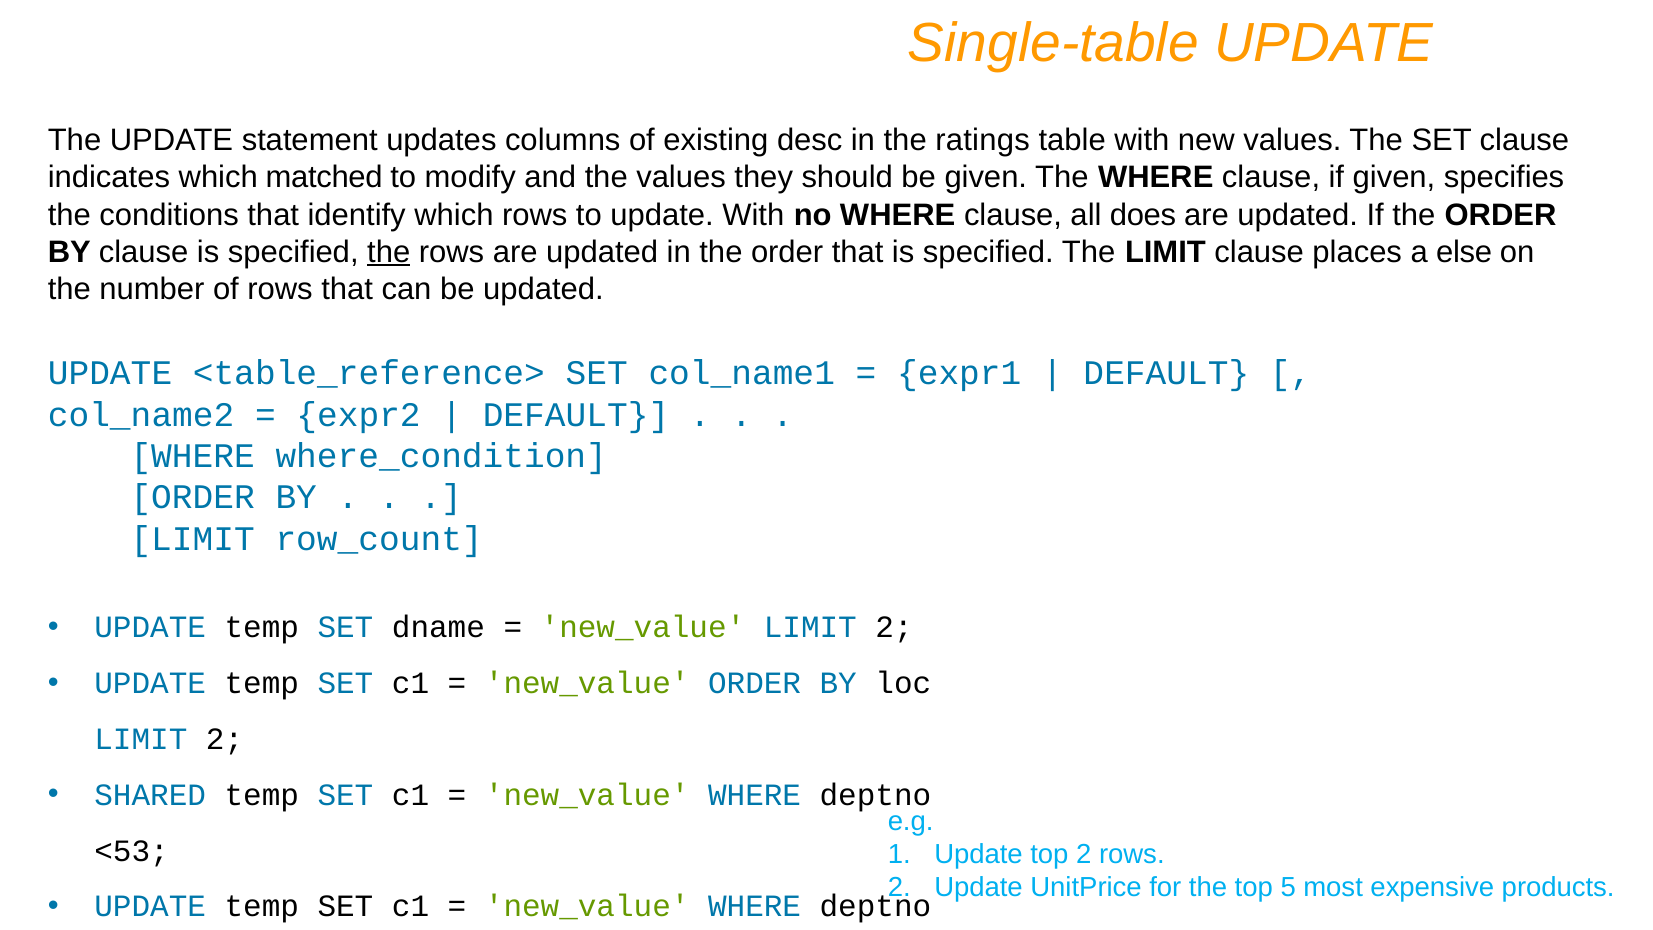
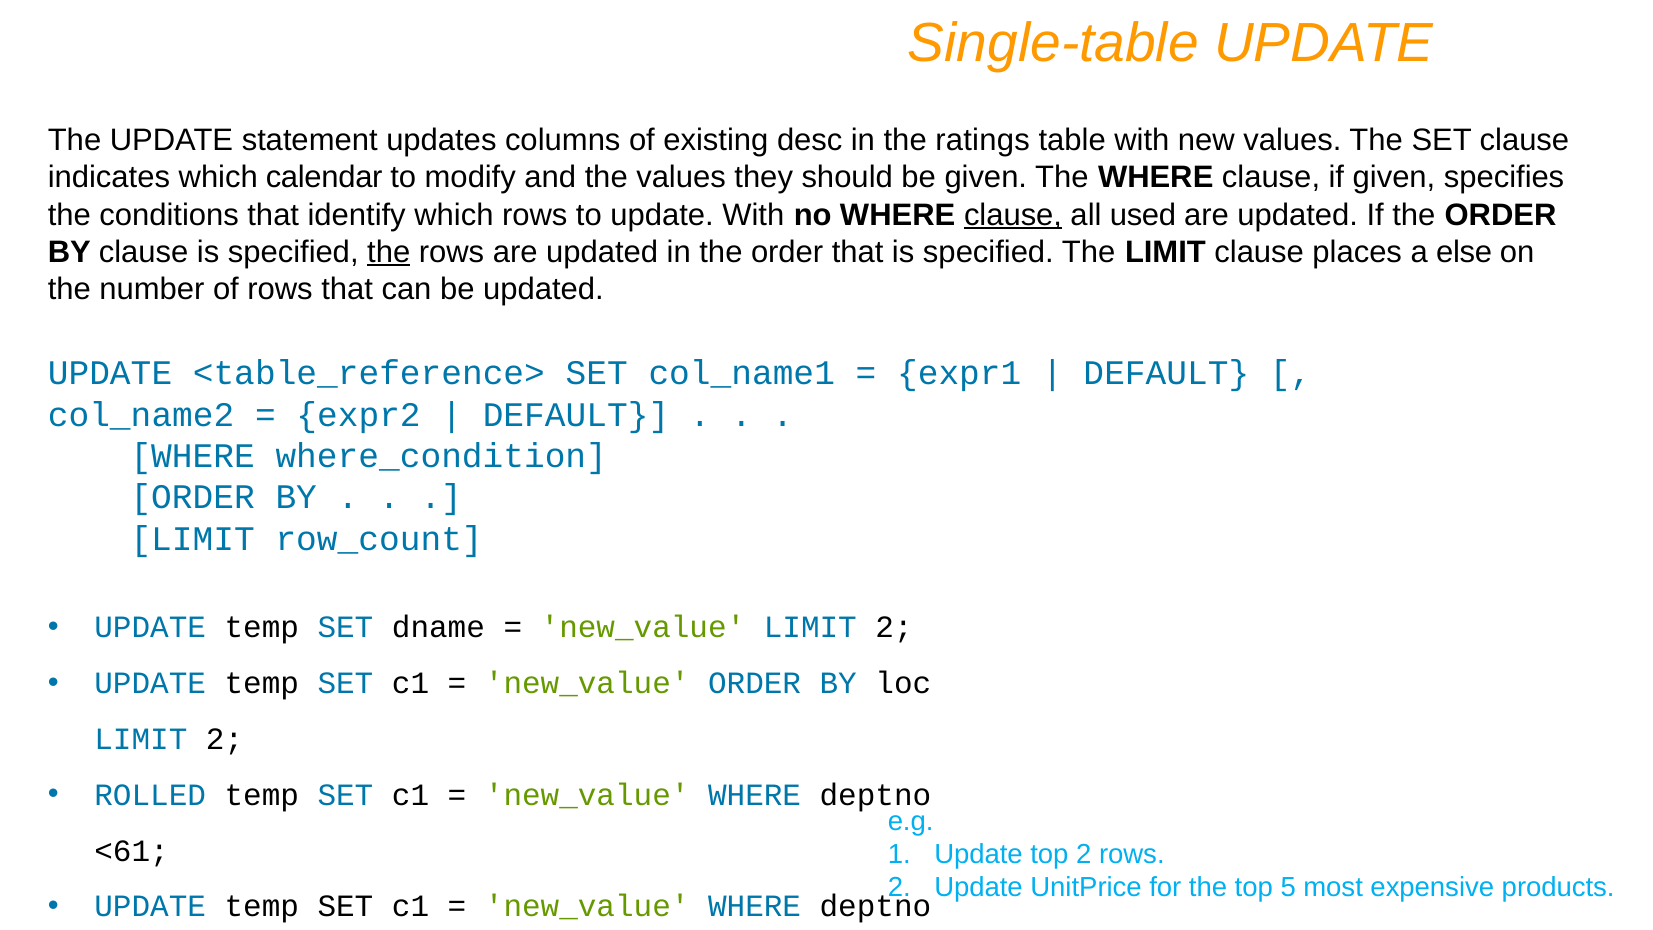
matched: matched -> calendar
clause at (1013, 215) underline: none -> present
does: does -> used
SHARED: SHARED -> ROLLED
<53: <53 -> <61
